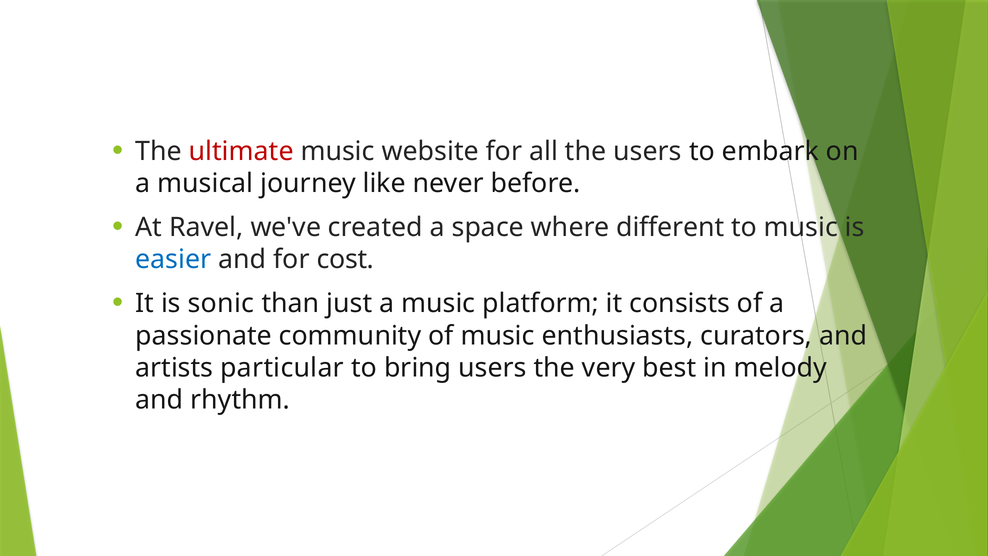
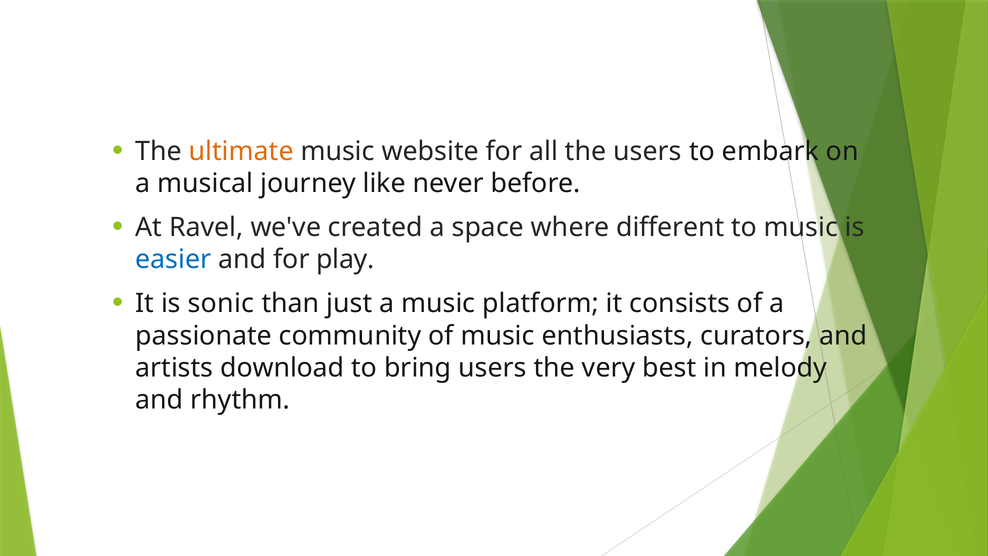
ultimate colour: red -> orange
cost: cost -> play
particular: particular -> download
